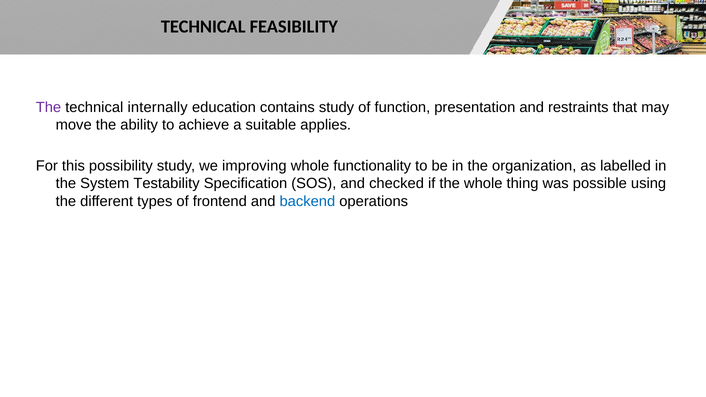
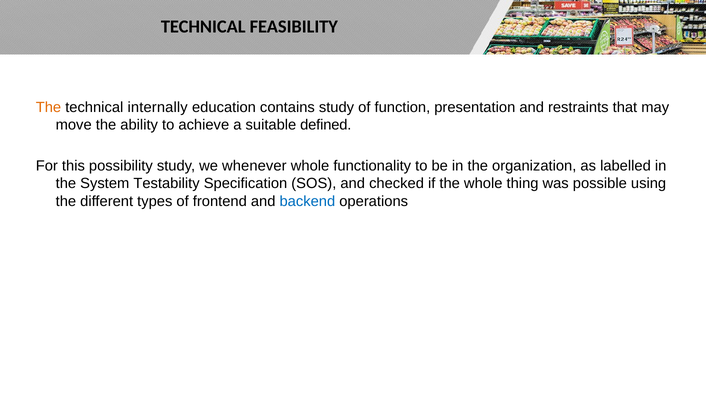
The at (48, 107) colour: purple -> orange
applies: applies -> defined
improving: improving -> whenever
